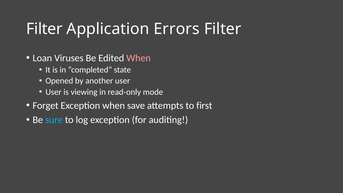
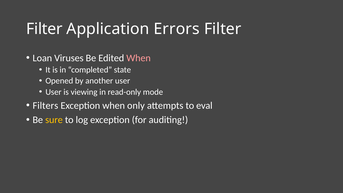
Forget: Forget -> Filters
save: save -> only
first: first -> eval
sure colour: light blue -> yellow
